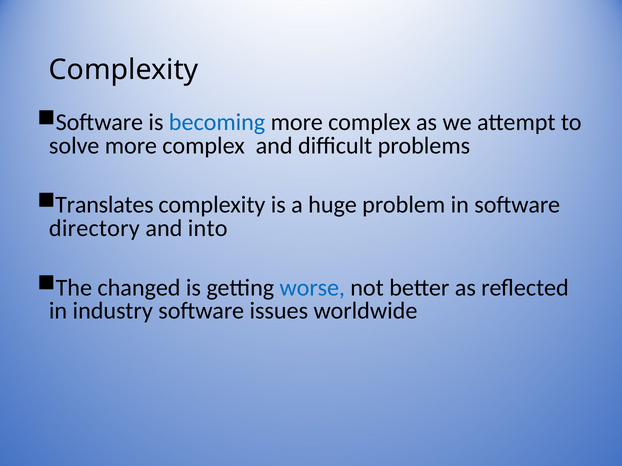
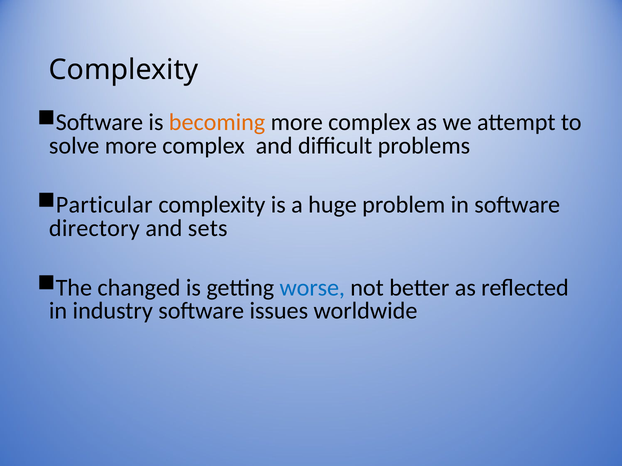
becoming colour: blue -> orange
Translates: Translates -> Particular
into: into -> sets
